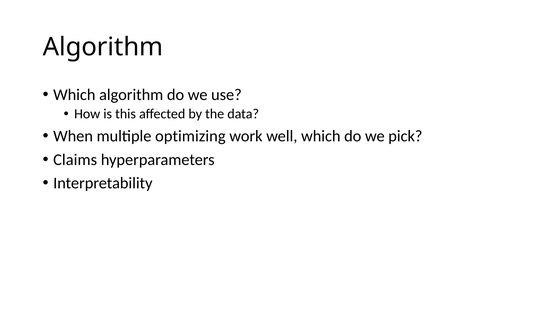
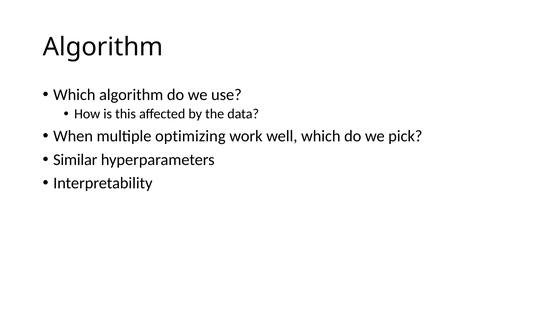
Claims: Claims -> Similar
